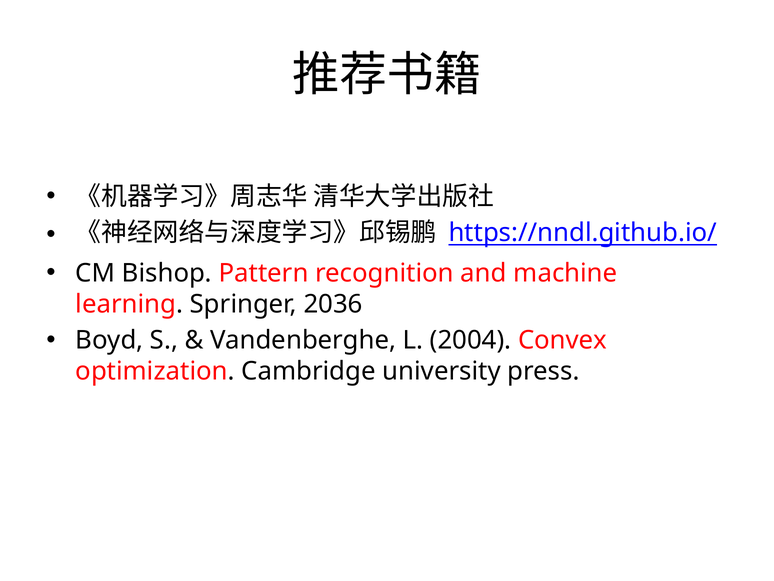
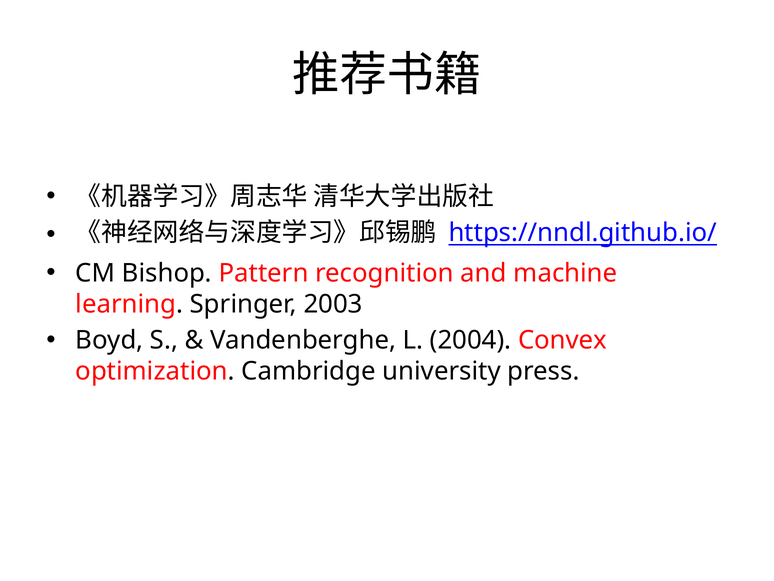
2036: 2036 -> 2003
